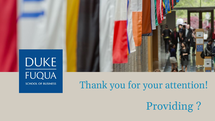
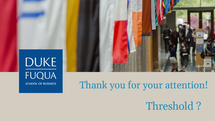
Providing: Providing -> Threshold
